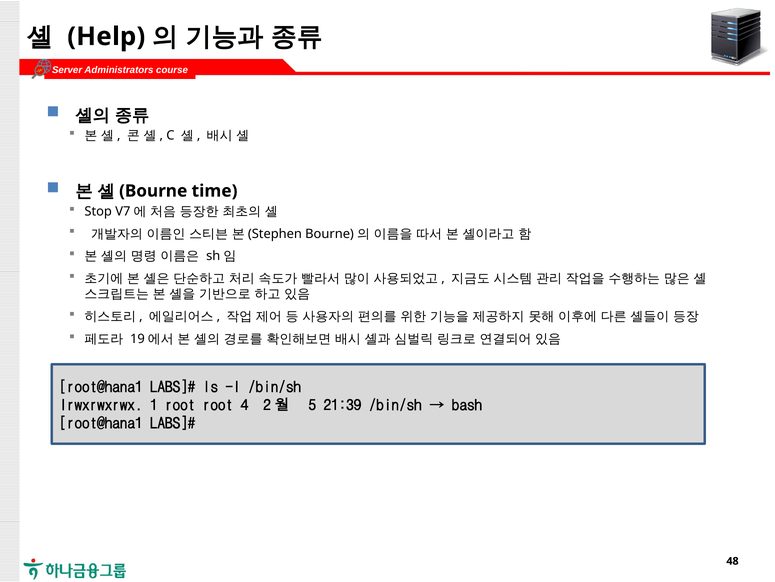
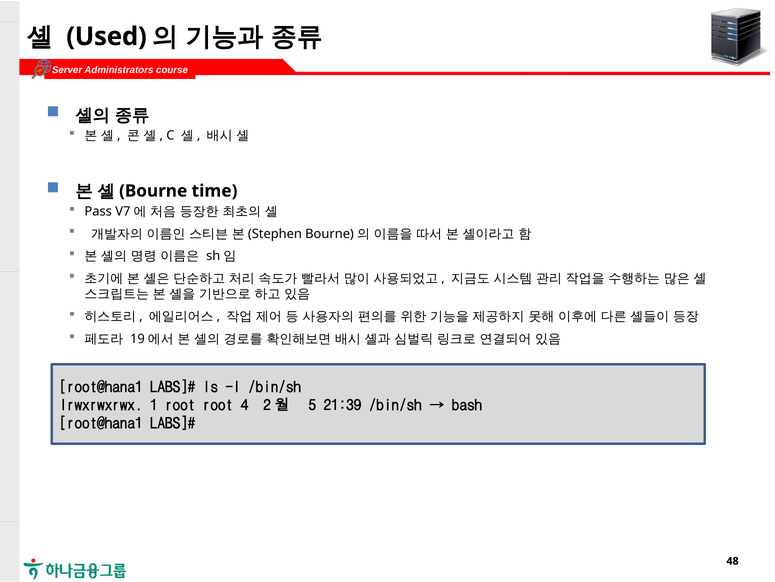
Help: Help -> Used
Stop: Stop -> Pass
